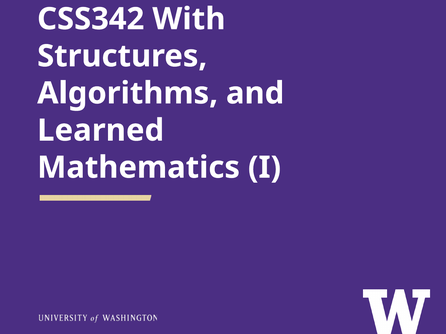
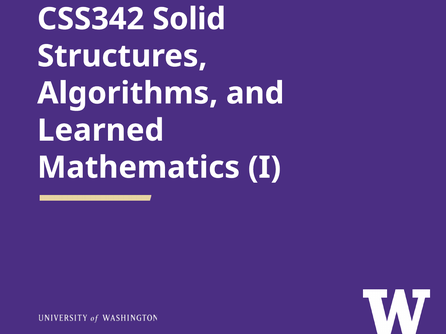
With: With -> Solid
